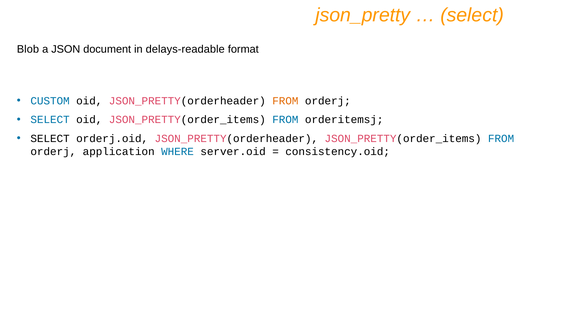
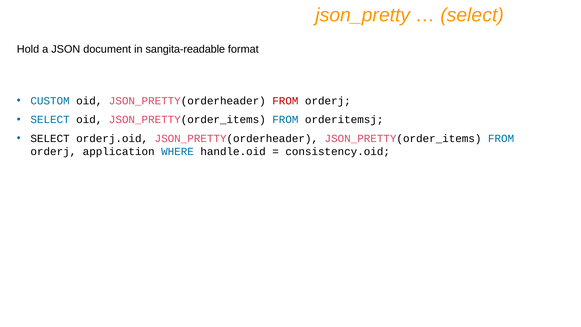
Blob: Blob -> Hold
delays-readable: delays-readable -> sangita-readable
FROM at (285, 101) colour: orange -> red
server.oid: server.oid -> handle.oid
